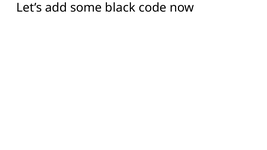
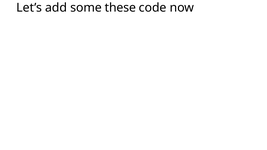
black: black -> these
